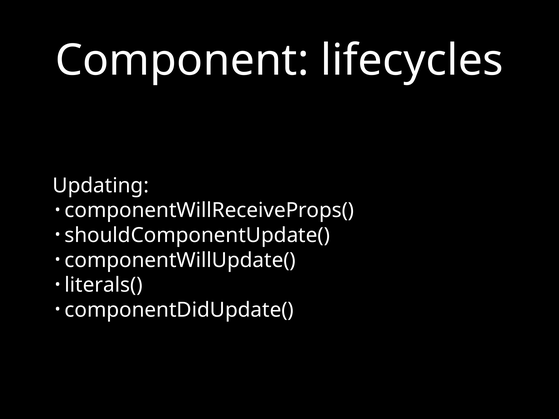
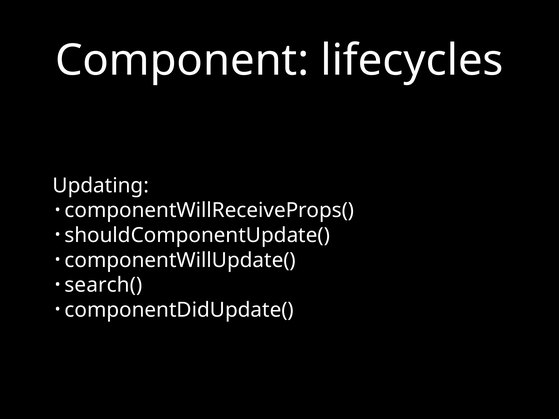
literals(: literals( -> search(
